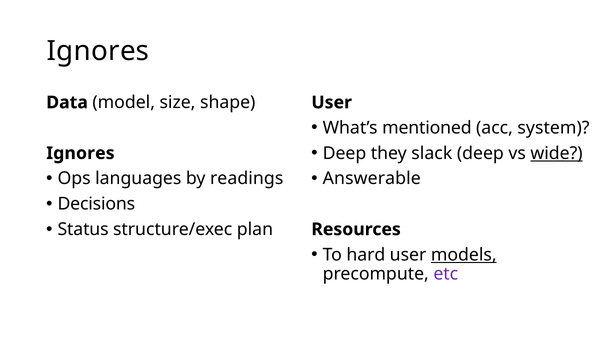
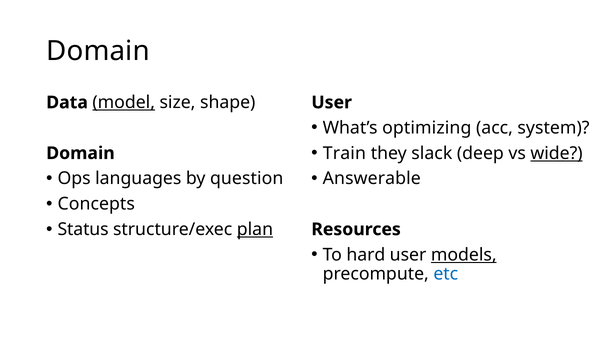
Ignores at (98, 51): Ignores -> Domain
model underline: none -> present
mentioned: mentioned -> optimizing
Deep at (344, 153): Deep -> Train
Ignores at (80, 153): Ignores -> Domain
readings: readings -> question
Decisions: Decisions -> Concepts
plan underline: none -> present
etc colour: purple -> blue
